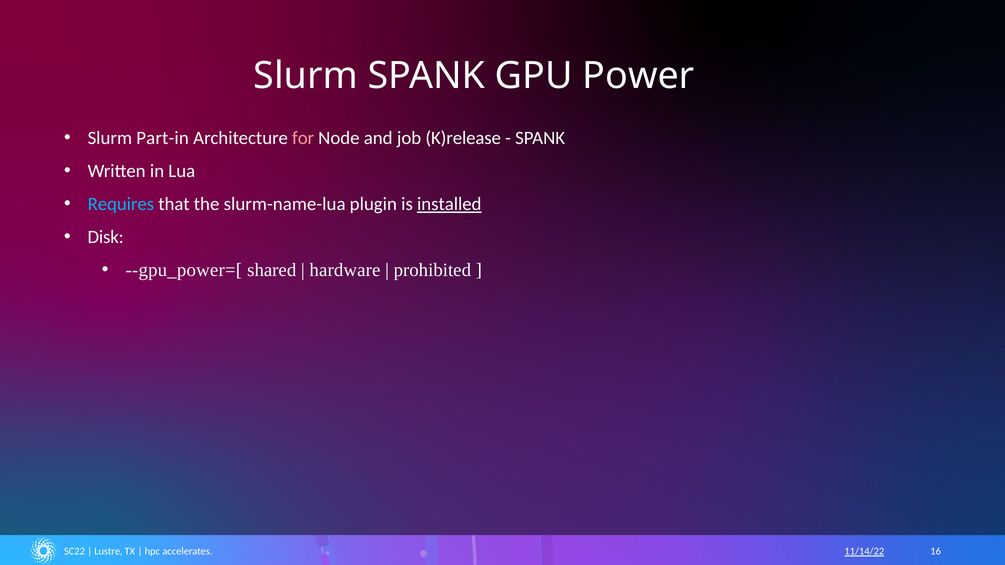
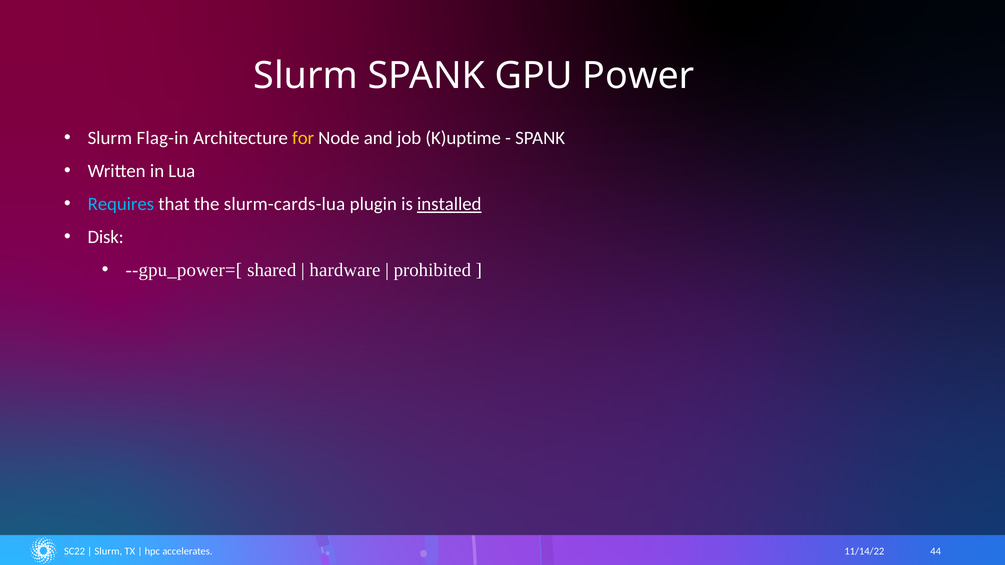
Part-in: Part-in -> Flag-in
for colour: pink -> yellow
K)release: K)release -> K)uptime
slurm-name-lua: slurm-name-lua -> slurm-cards-lua
Lustre at (108, 552): Lustre -> Slurm
11/14/22 underline: present -> none
16: 16 -> 44
